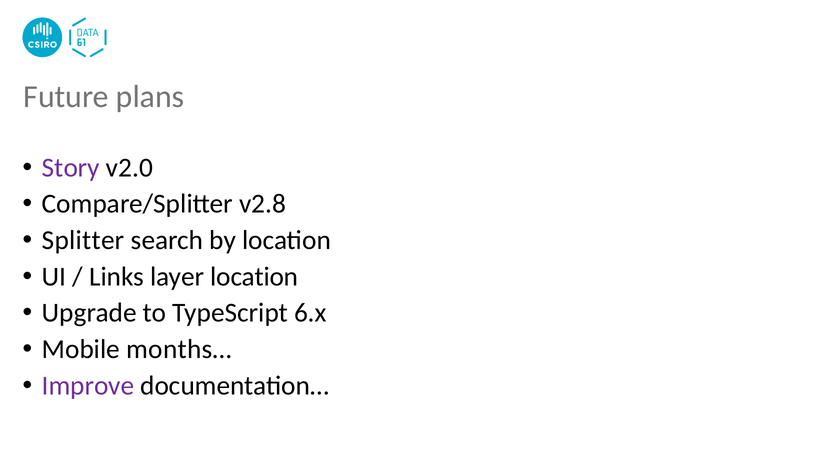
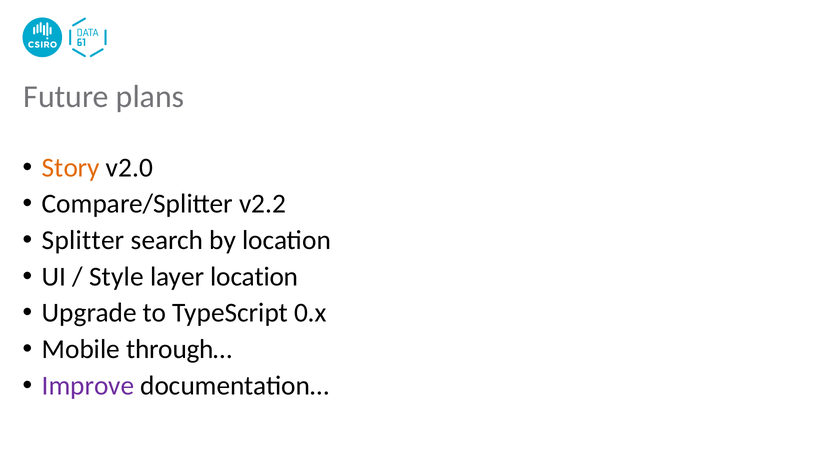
Story colour: purple -> orange
v2.8: v2.8 -> v2.2
Links: Links -> Style
6.x: 6.x -> 0.x
months…: months… -> through…
